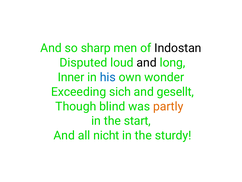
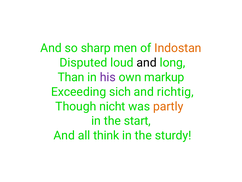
Indostan colour: black -> orange
Inner: Inner -> Than
his colour: blue -> purple
wonder: wonder -> markup
gesellt: gesellt -> richtig
blind: blind -> nicht
nicht: nicht -> think
